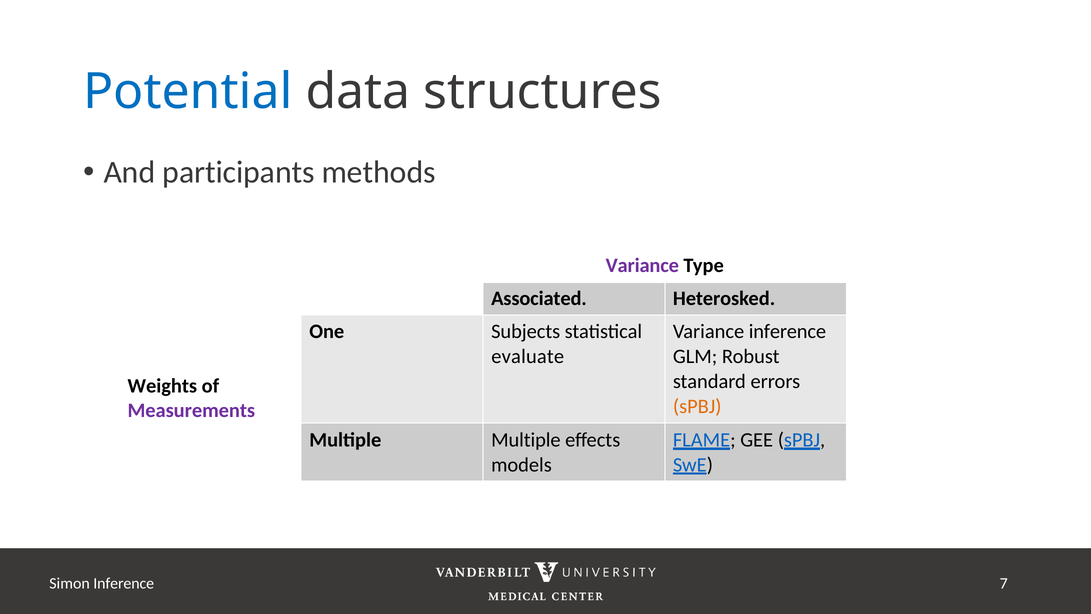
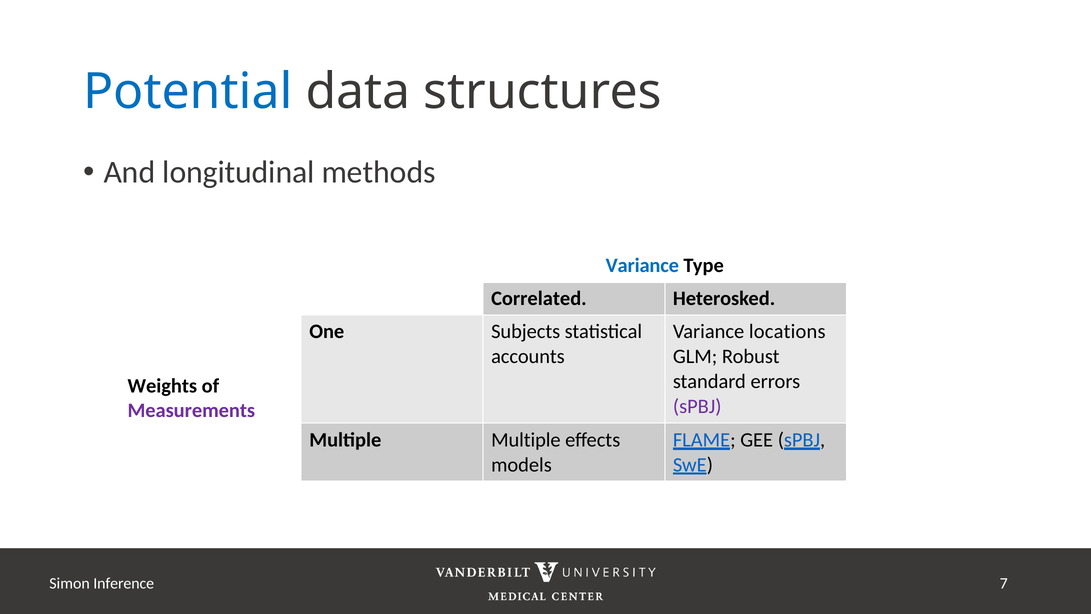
participants: participants -> longitudinal
Variance at (642, 265) colour: purple -> blue
Associated: Associated -> Correlated
Variance inference: inference -> locations
evaluate: evaluate -> accounts
sPBJ at (697, 406) colour: orange -> purple
